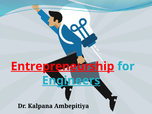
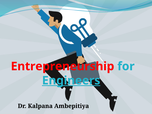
Entrepreneurship underline: present -> none
